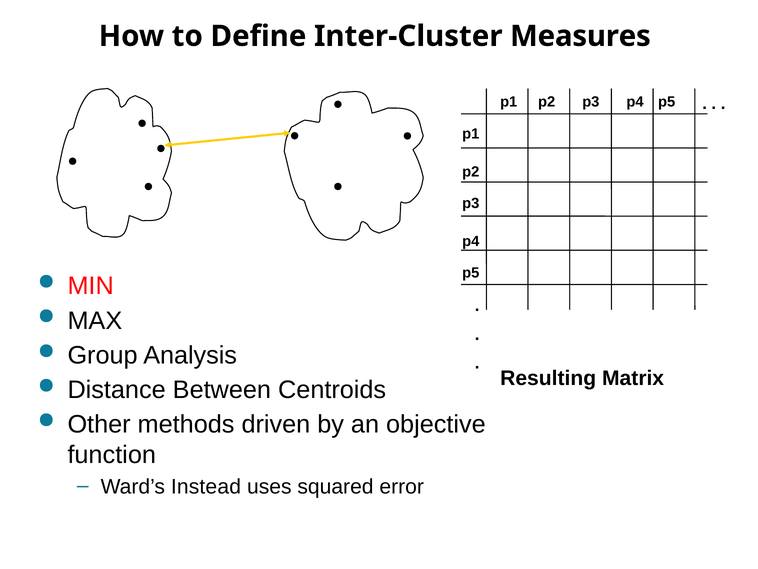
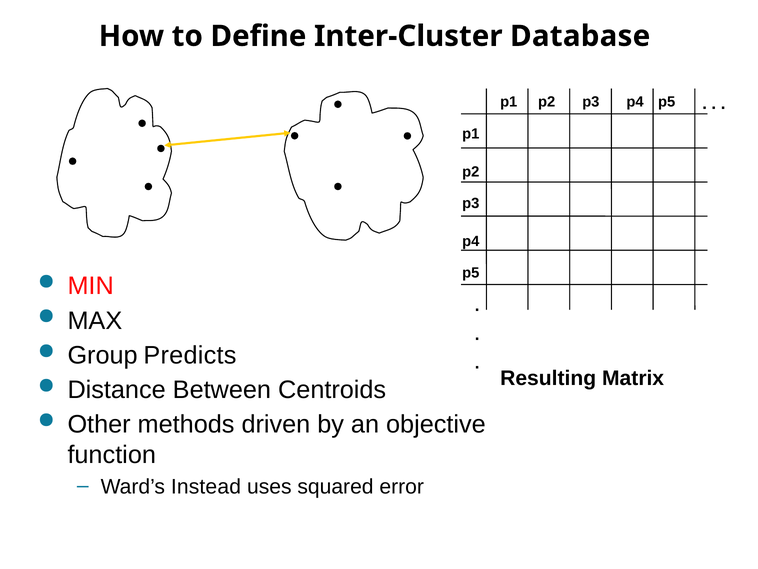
Measures: Measures -> Database
Analysis: Analysis -> Predicts
